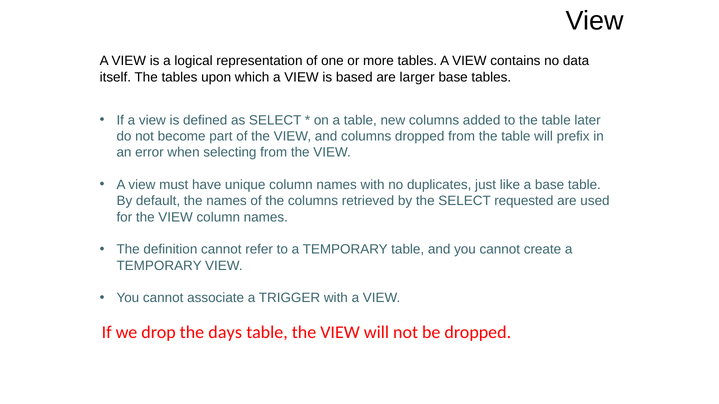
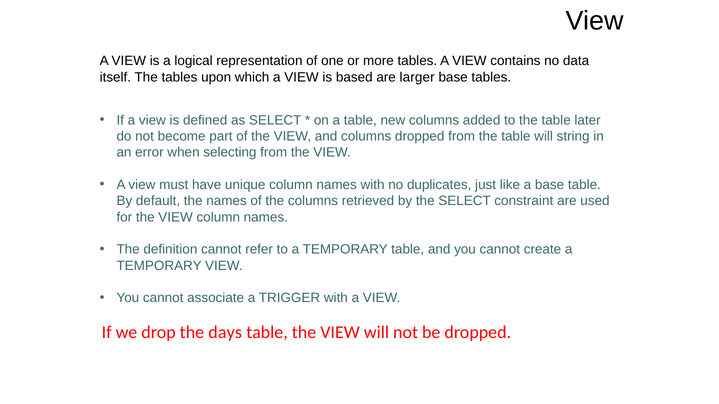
prefix: prefix -> string
requested: requested -> constraint
